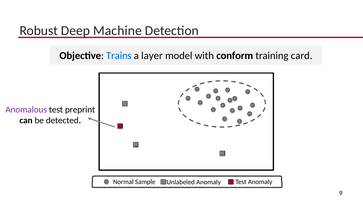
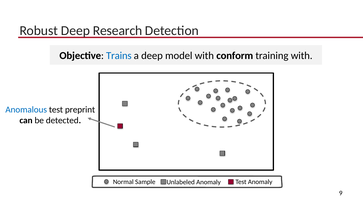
Machine: Machine -> Research
a layer: layer -> deep
training card: card -> with
Anomalous colour: purple -> blue
